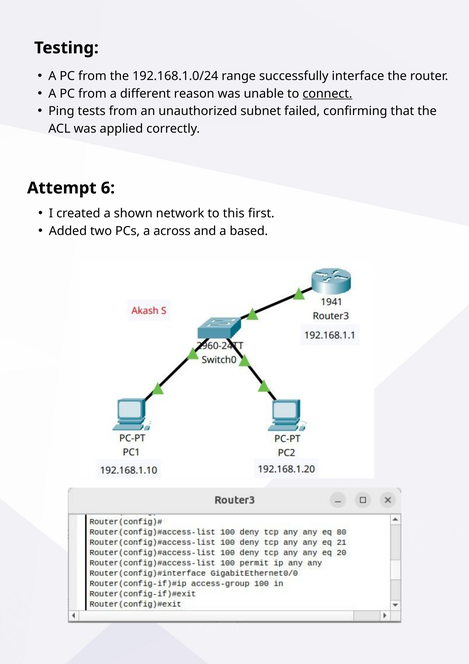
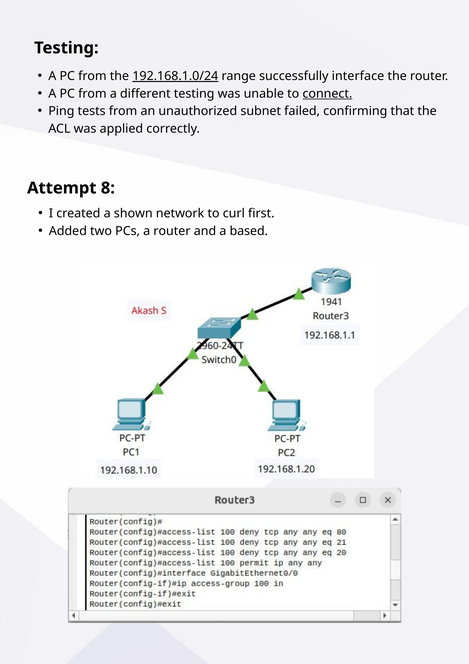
192.168.1.0/24 underline: none -> present
different reason: reason -> testing
6: 6 -> 8
this: this -> curl
a across: across -> router
